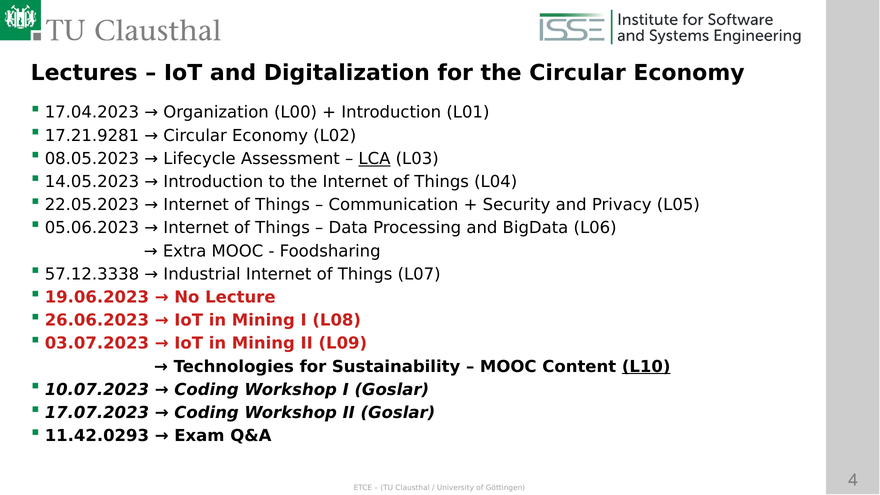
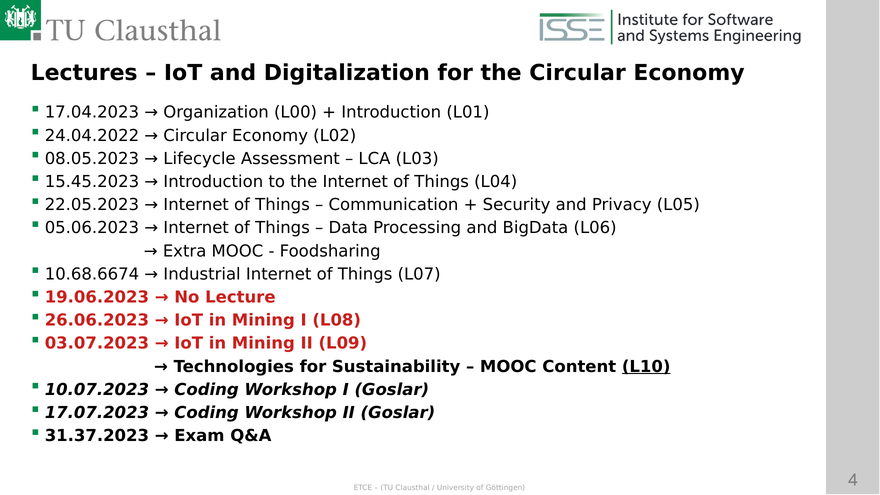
17.21.9281: 17.21.9281 -> 24.04.2022
LCA underline: present -> none
14.05.2023: 14.05.2023 -> 15.45.2023
57.12.3338: 57.12.3338 -> 10.68.6674
11.42.0293: 11.42.0293 -> 31.37.2023
